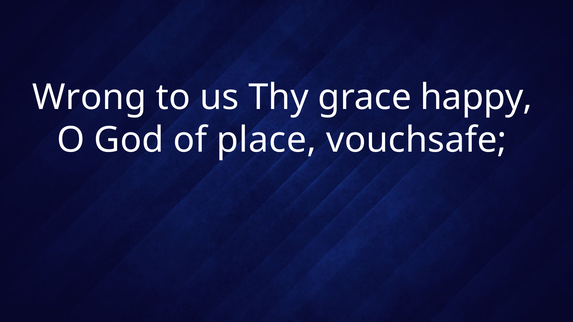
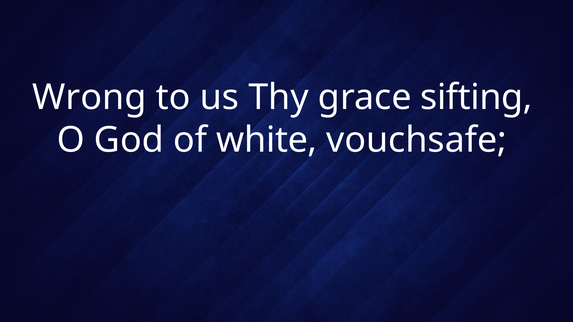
happy: happy -> sifting
place: place -> white
